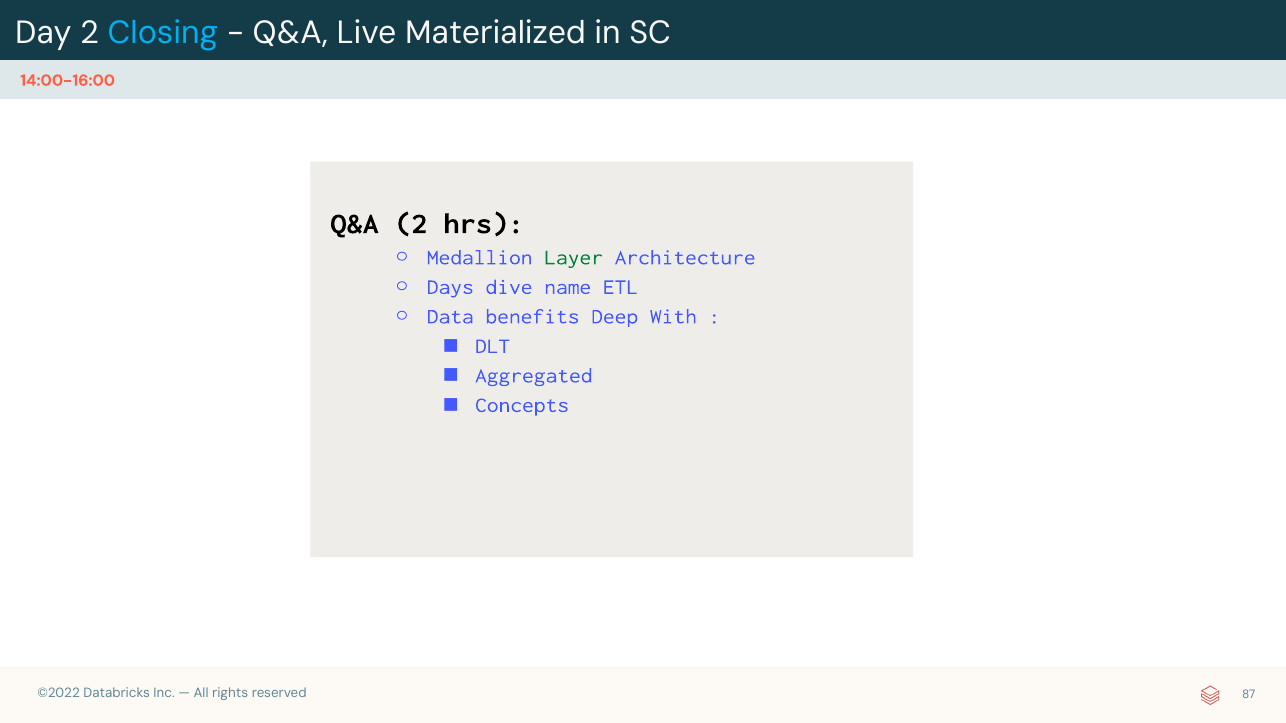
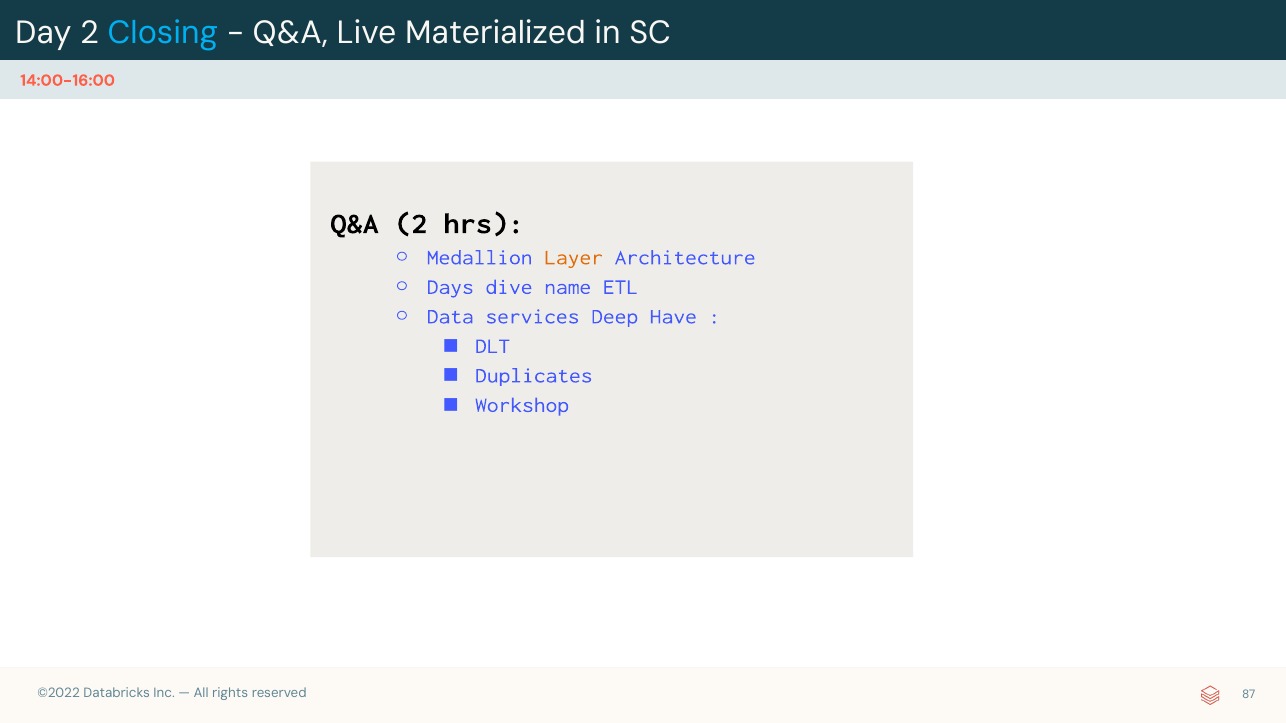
Layer colour: green -> orange
benefits: benefits -> services
With: With -> Have
Aggregated: Aggregated -> Duplicates
Concepts: Concepts -> Workshop
